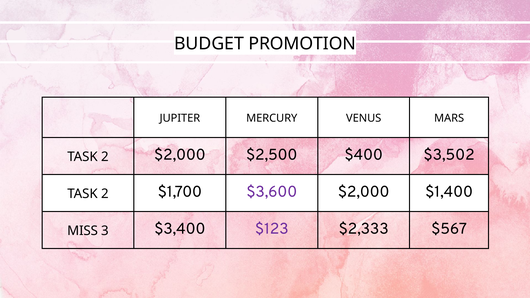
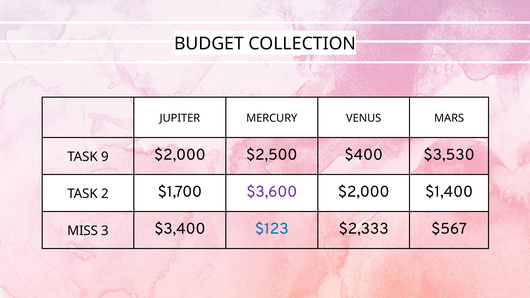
PROMOTION: PROMOTION -> COLLECTION
2 at (105, 157): 2 -> 9
$3,502: $3,502 -> $3,530
$123 colour: purple -> blue
